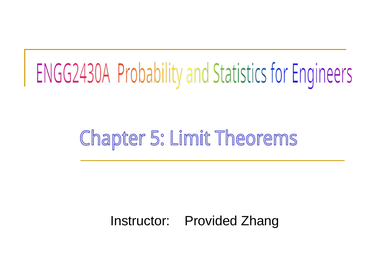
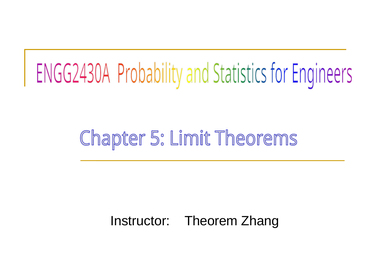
Provided: Provided -> Theorem
